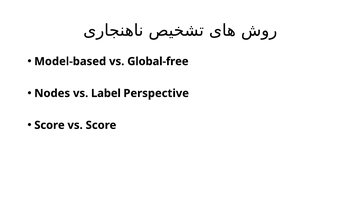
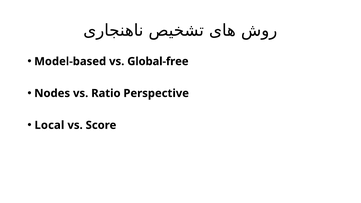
Label: Label -> Ratio
Score at (49, 125): Score -> Local
